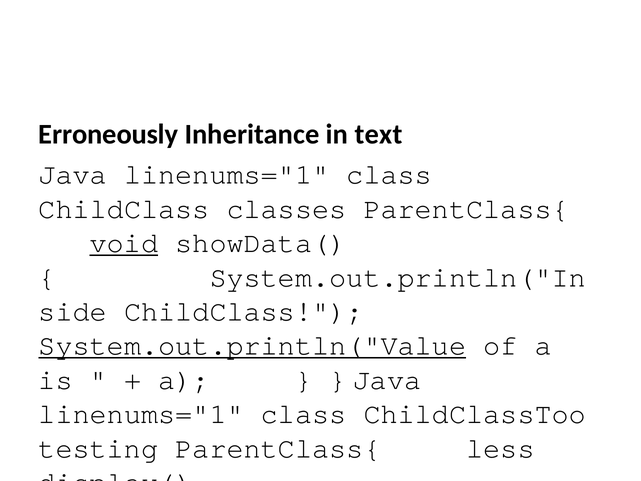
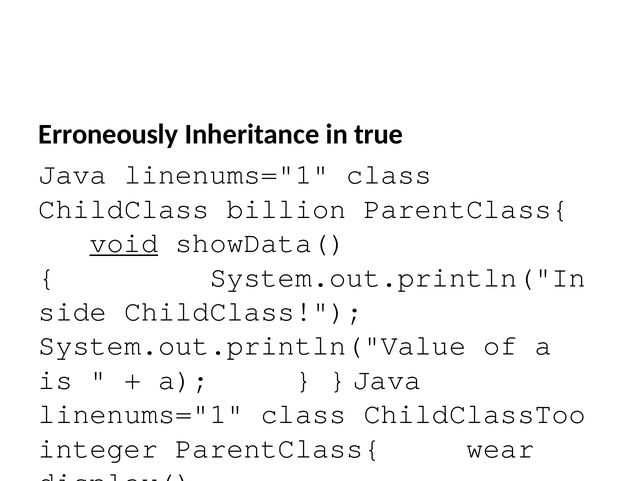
text: text -> true
classes: classes -> billion
System.out.println("Value at (252, 345) underline: present -> none
testing: testing -> integer
less: less -> wear
